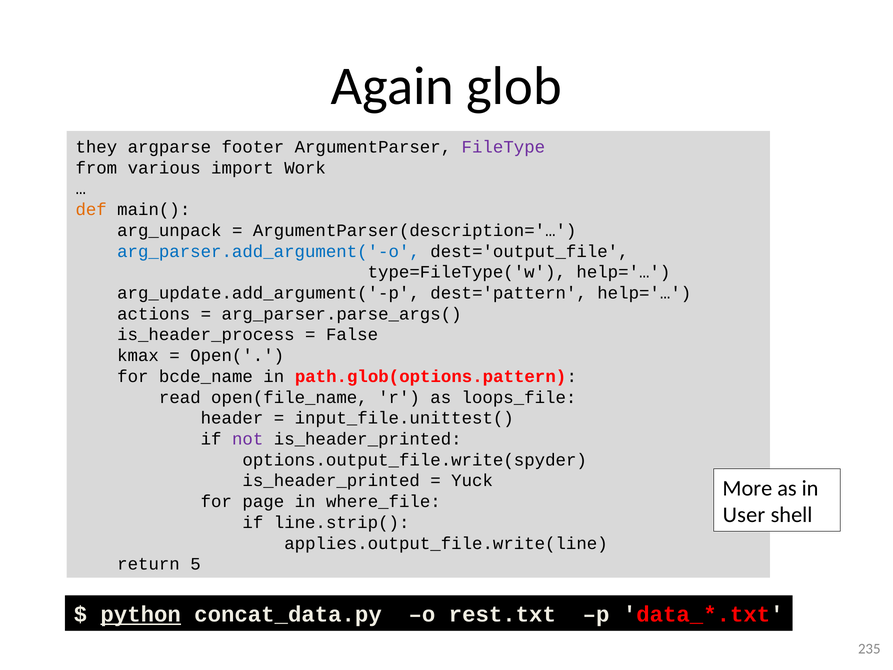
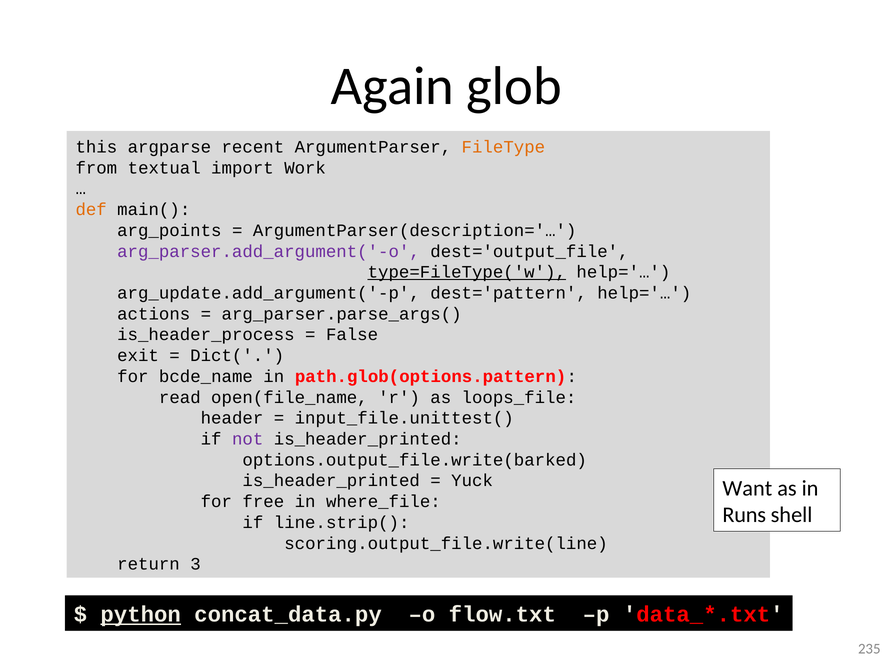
they: they -> this
footer: footer -> recent
FileType colour: purple -> orange
various: various -> textual
arg_unpack: arg_unpack -> arg_points
arg_parser.add_argument('-o colour: blue -> purple
type=FileType('w underline: none -> present
kmax: kmax -> exit
Open(: Open( -> Dict(
options.output_file.write(spyder: options.output_file.write(spyder -> options.output_file.write(barked
More: More -> Want
page: page -> free
User: User -> Runs
applies.output_file.write(line: applies.output_file.write(line -> scoring.output_file.write(line
5: 5 -> 3
rest.txt: rest.txt -> flow.txt
